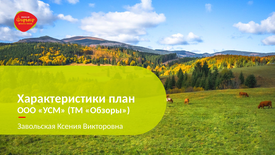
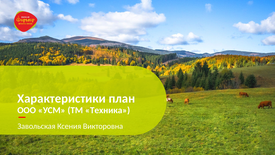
Обзоры: Обзоры -> Техника
